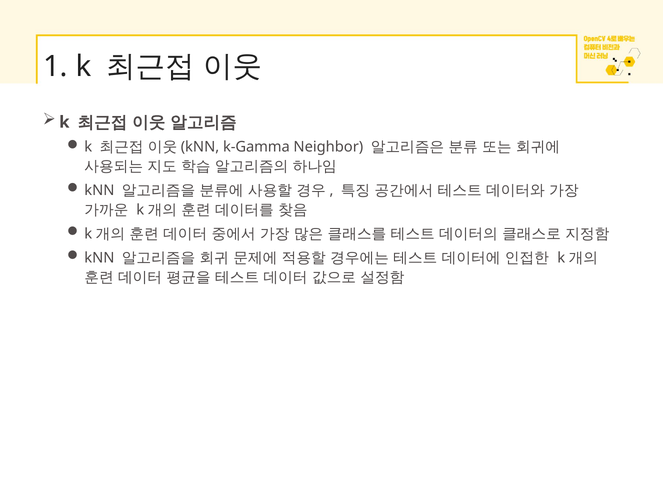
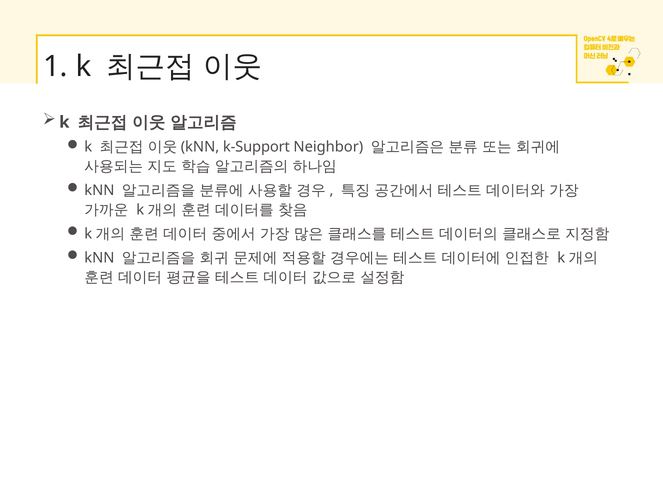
k-Gamma: k-Gamma -> k-Support
